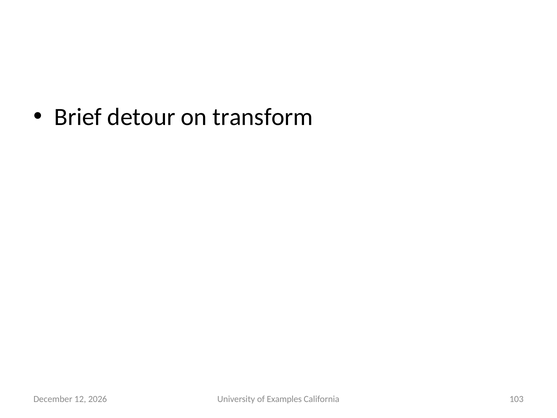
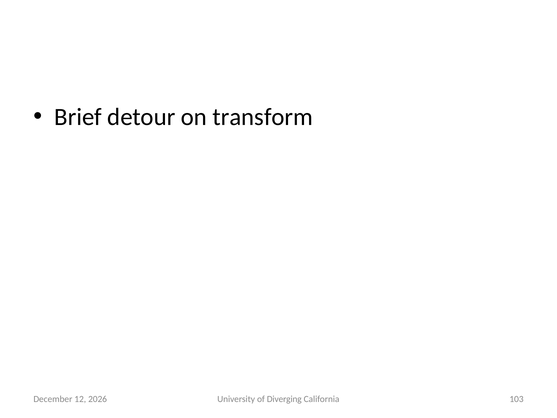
Examples: Examples -> Diverging
